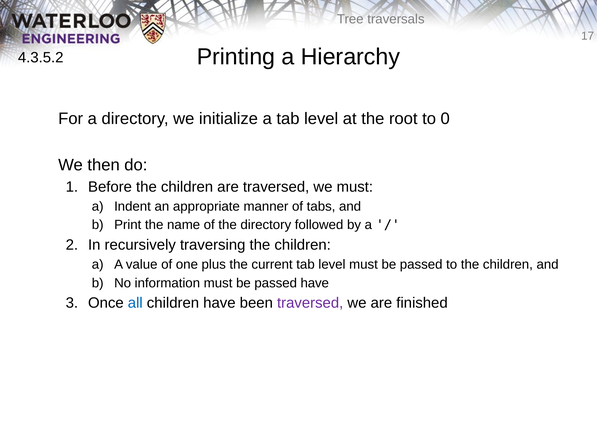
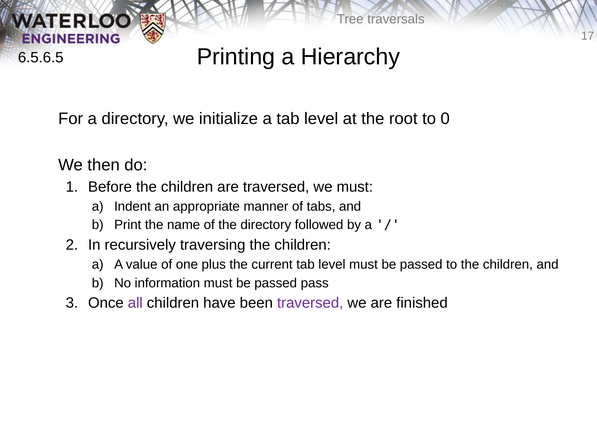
4.3.5.2: 4.3.5.2 -> 6.5.6.5
passed have: have -> pass
all colour: blue -> purple
